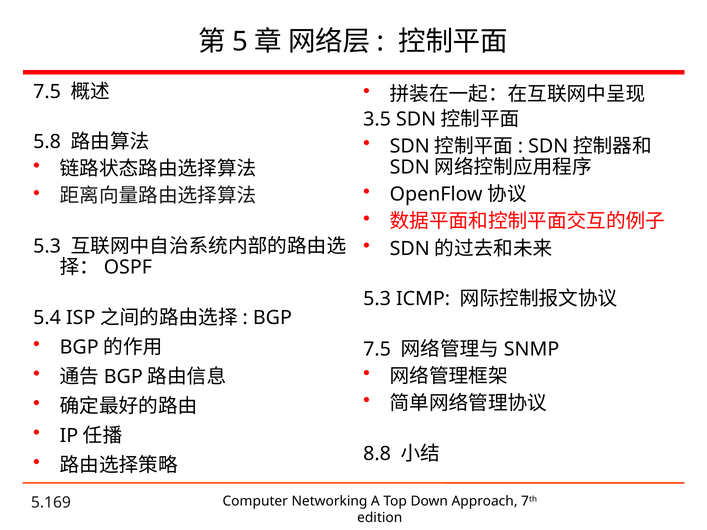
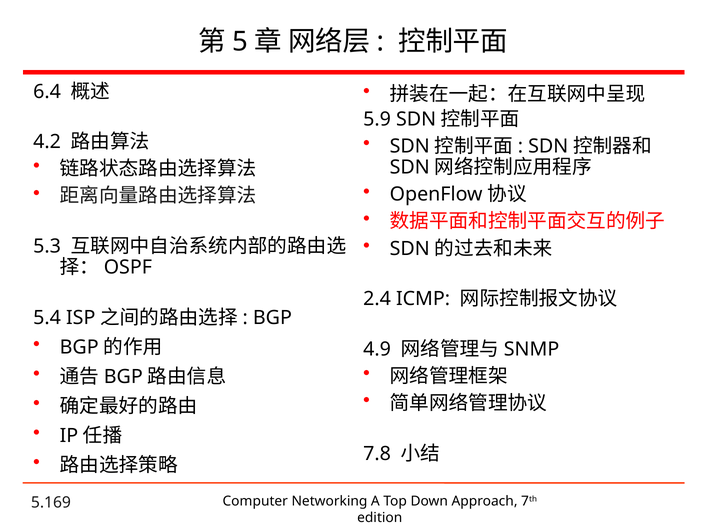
7.5 at (47, 92): 7.5 -> 6.4
3.5: 3.5 -> 5.9
5.8: 5.8 -> 4.2
5.3 at (377, 299): 5.3 -> 2.4
7.5 at (377, 349): 7.5 -> 4.9
8.8: 8.8 -> 7.8
